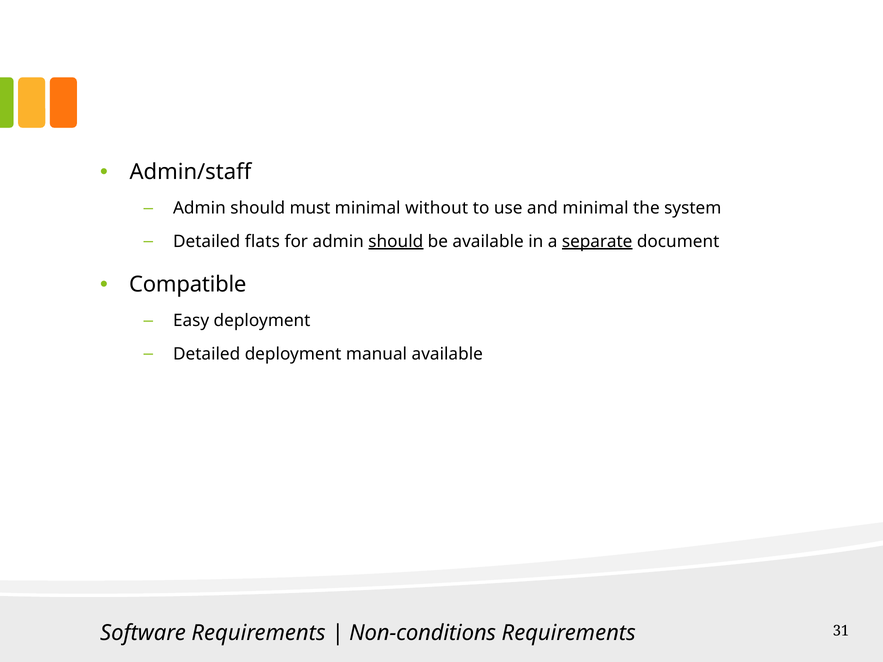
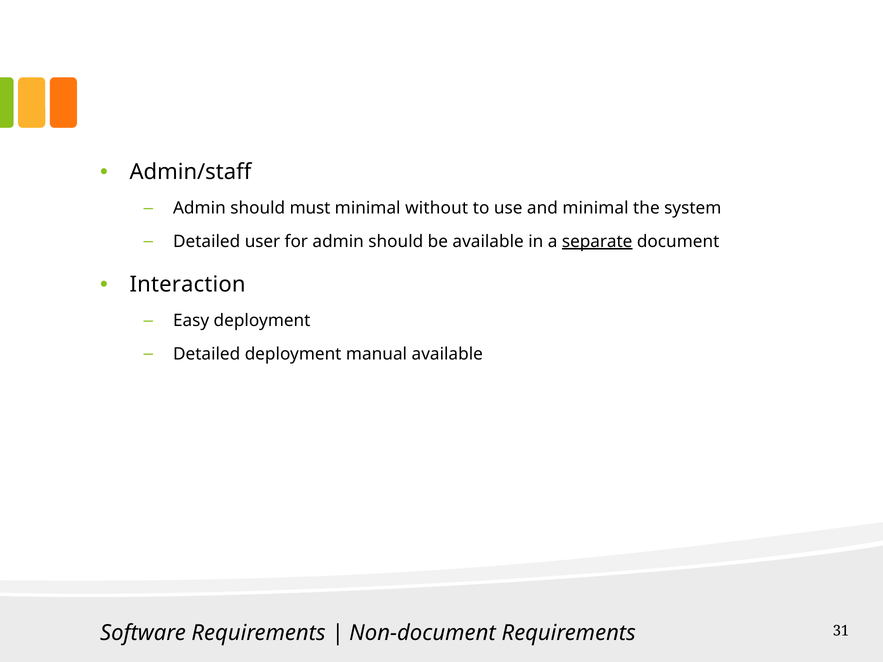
flats: flats -> user
should at (396, 241) underline: present -> none
Compatible: Compatible -> Interaction
Non-conditions: Non-conditions -> Non-document
